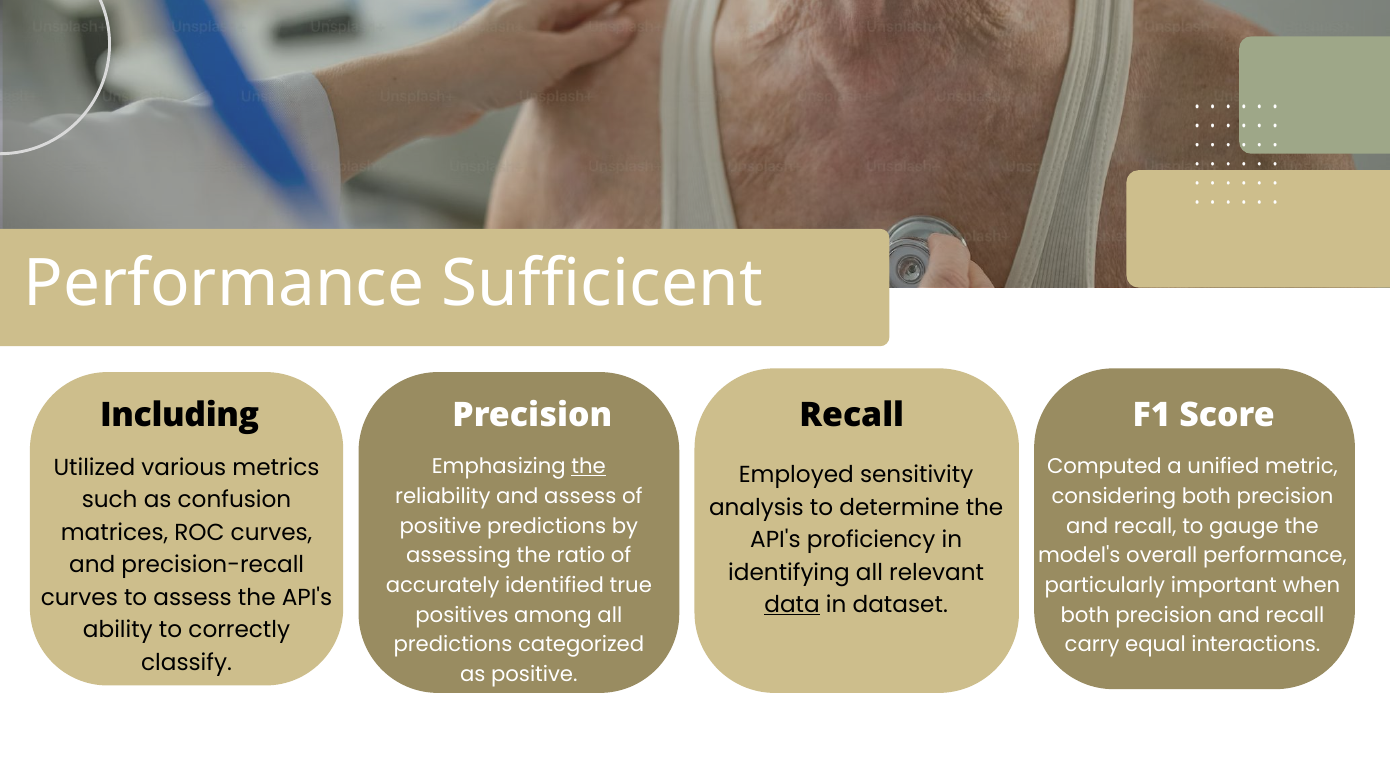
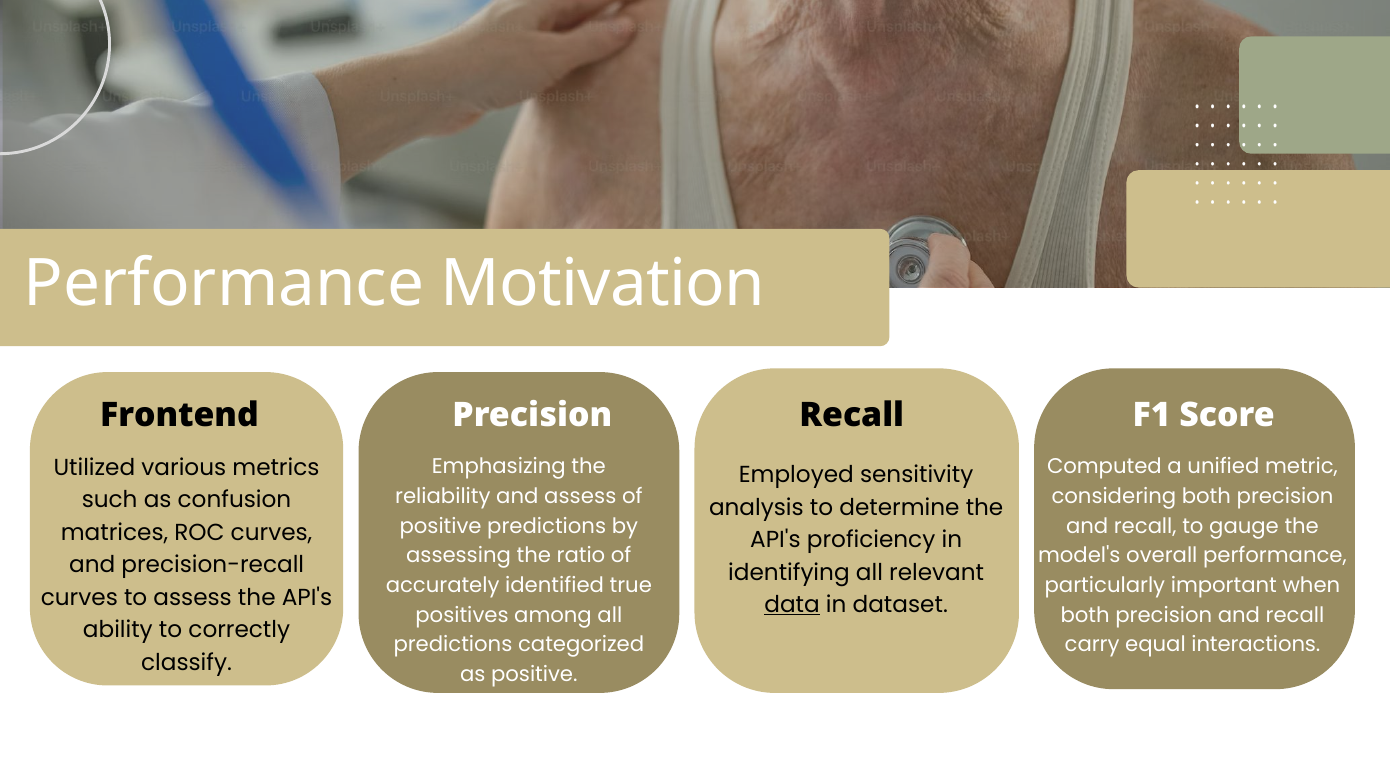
Sufficicent: Sufficicent -> Motivation
Including: Including -> Frontend
the at (589, 467) underline: present -> none
